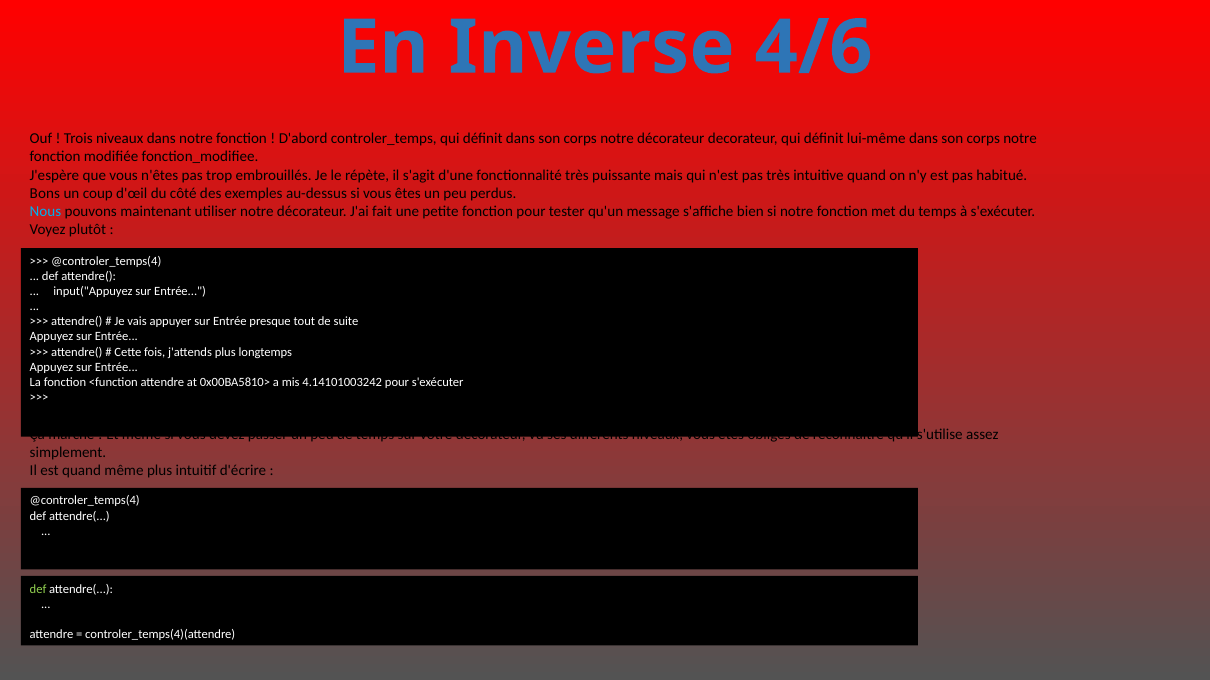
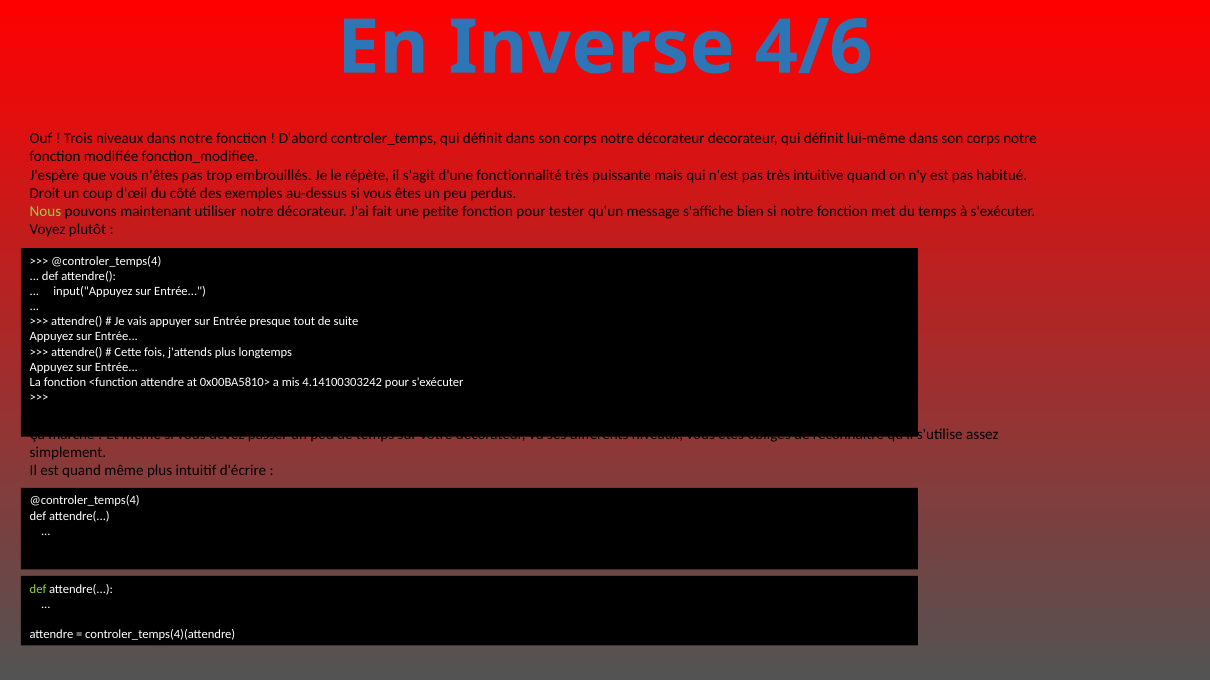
Bons: Bons -> Droit
Nous colour: light blue -> light green
4.14101003242: 4.14101003242 -> 4.14100303242
